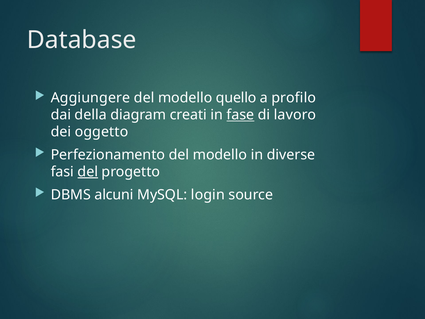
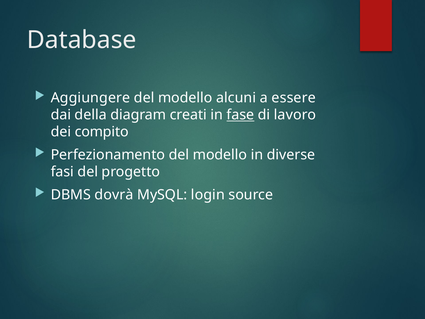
quello: quello -> alcuni
profilo: profilo -> essere
oggetto: oggetto -> compito
del at (88, 172) underline: present -> none
alcuni: alcuni -> dovrà
